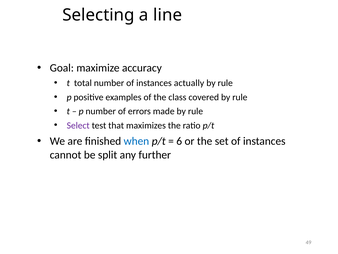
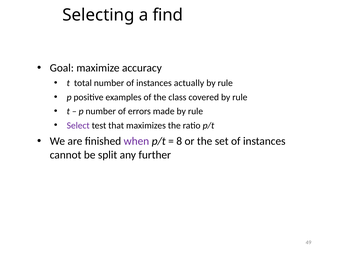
line: line -> find
when colour: blue -> purple
6: 6 -> 8
